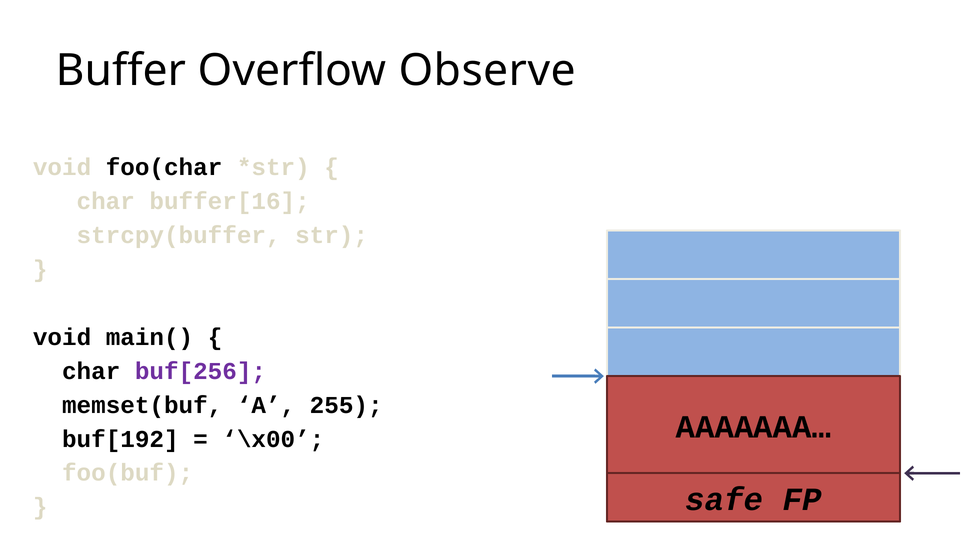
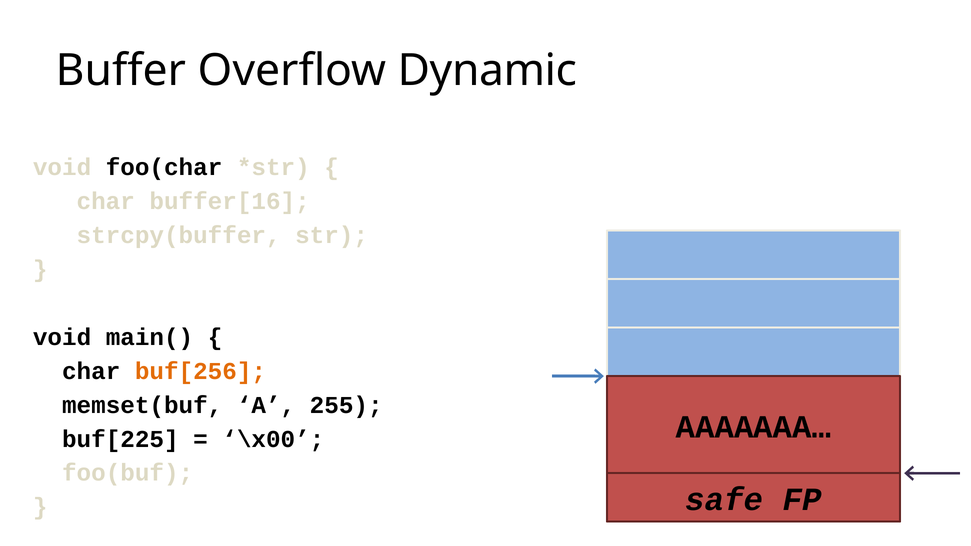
Observe: Observe -> Dynamic
buf[256 colour: purple -> orange
buf[192: buf[192 -> buf[225
